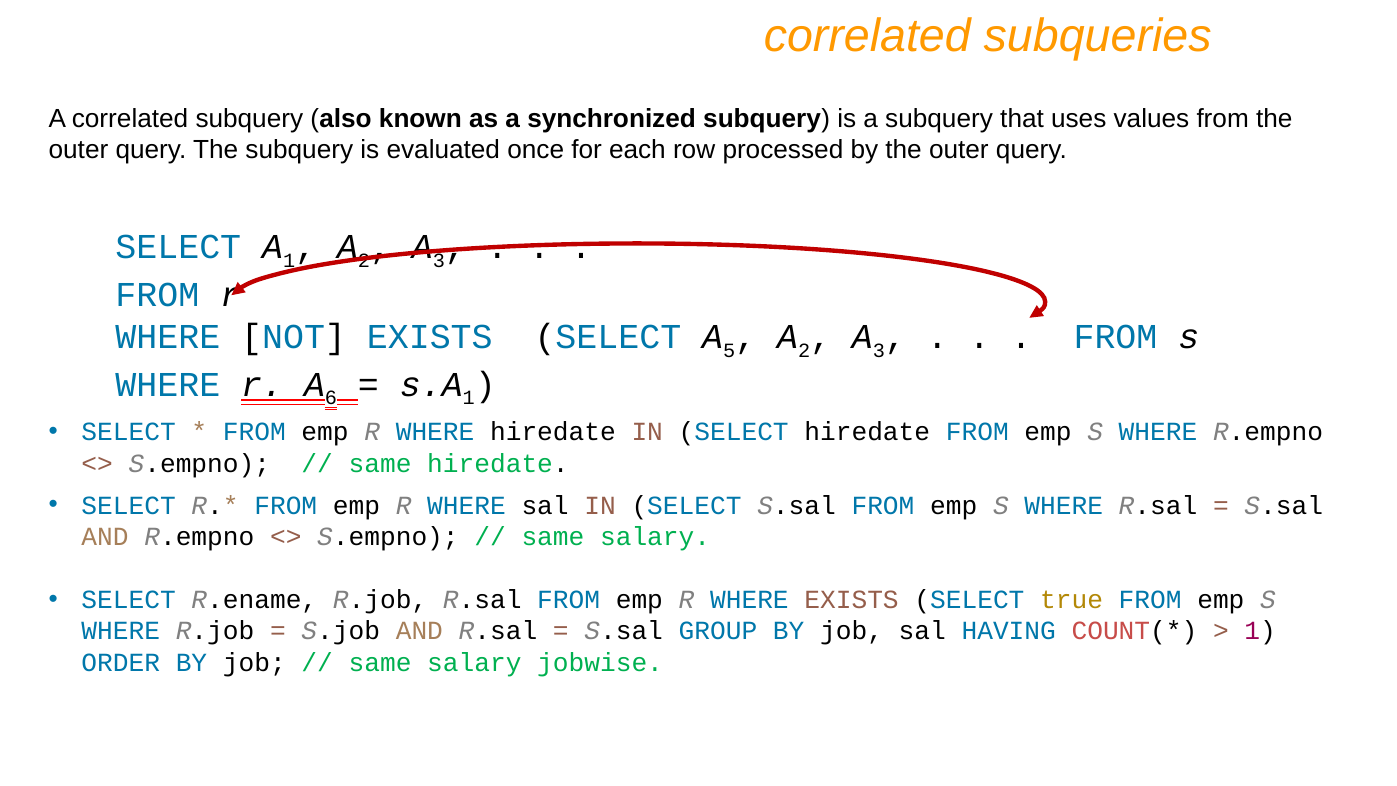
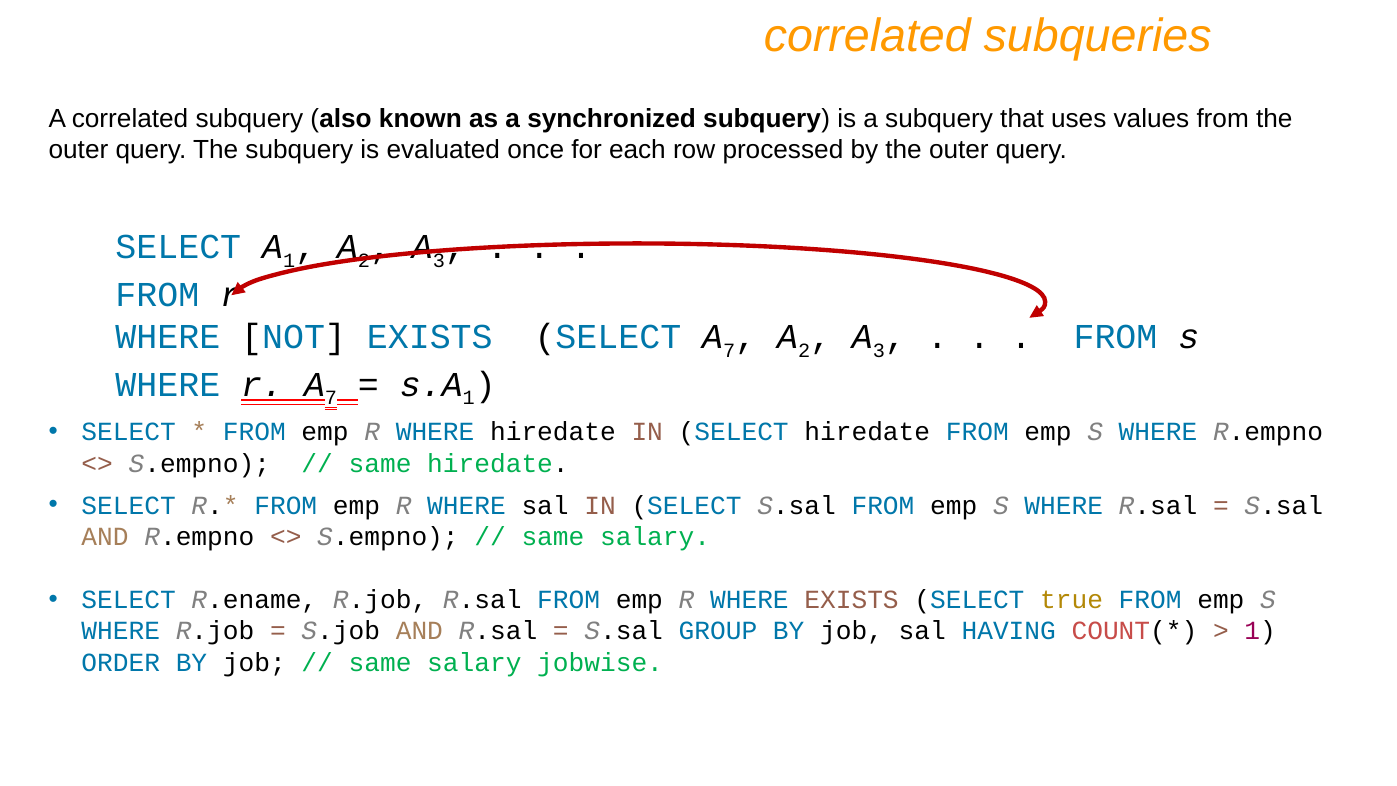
SELECT A 5: 5 -> 7
r A 6: 6 -> 7
